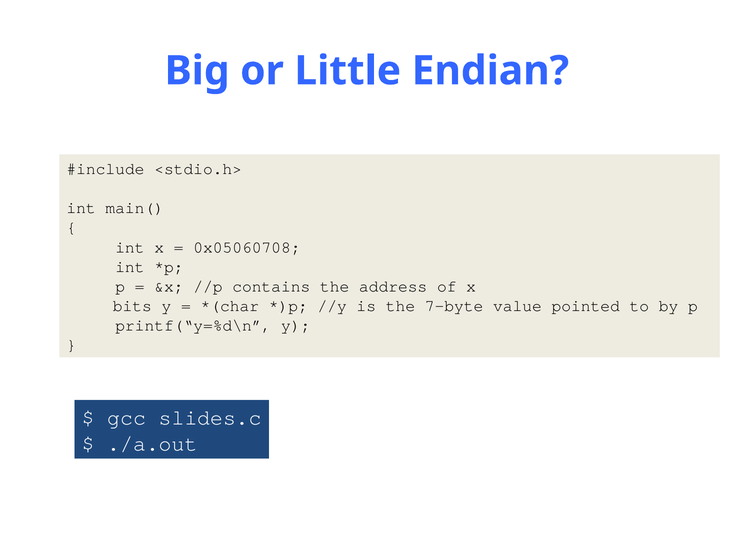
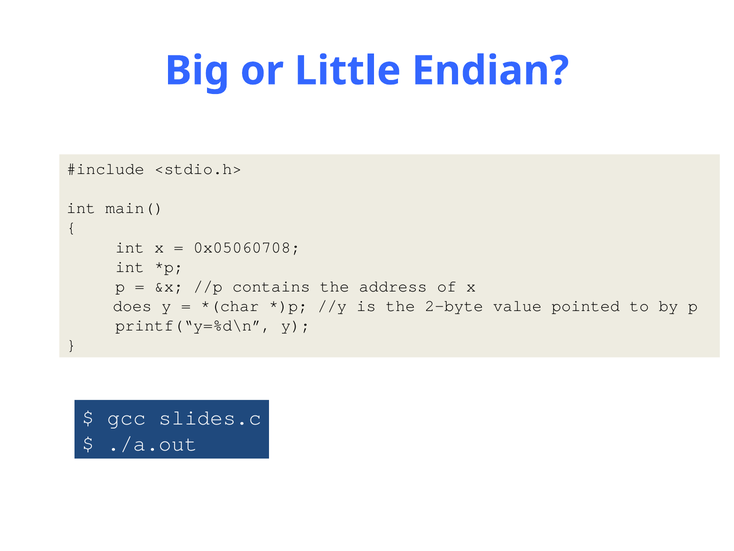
bits: bits -> does
7-byte: 7-byte -> 2-byte
